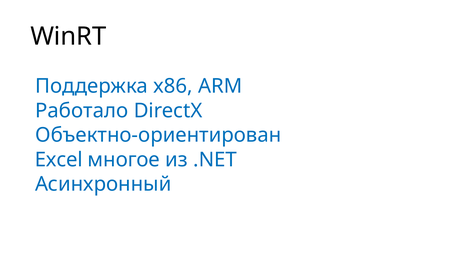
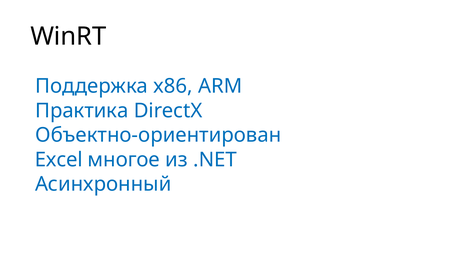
Работало: Работало -> Практика
